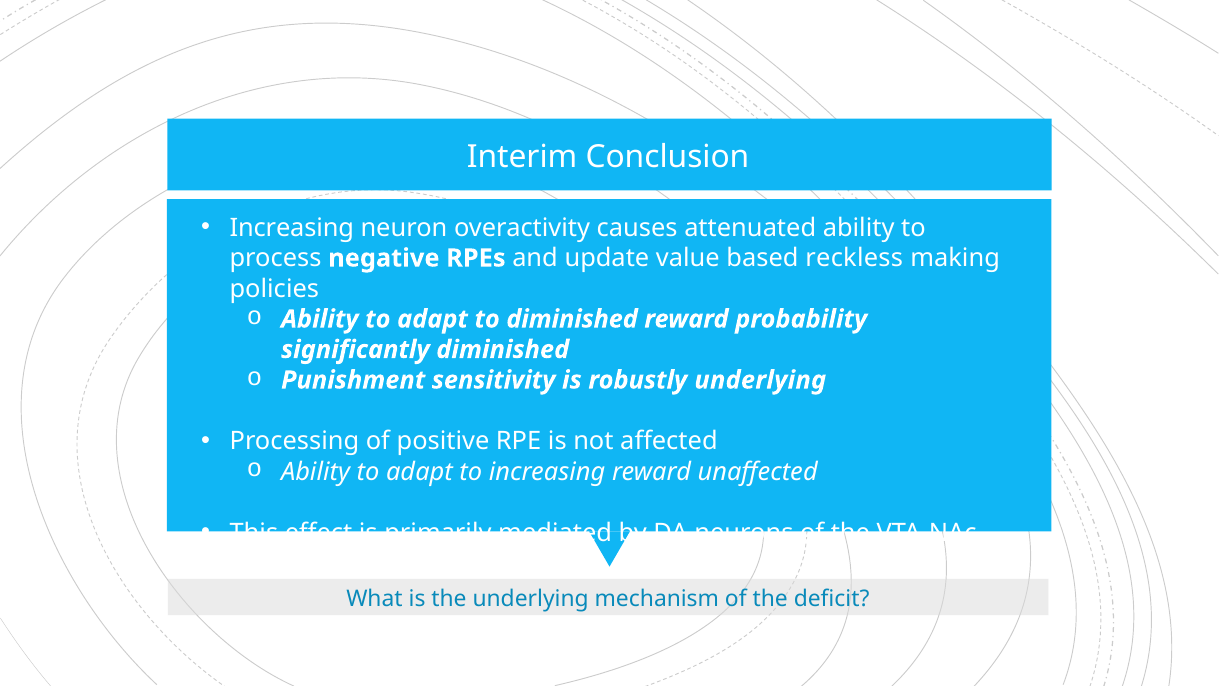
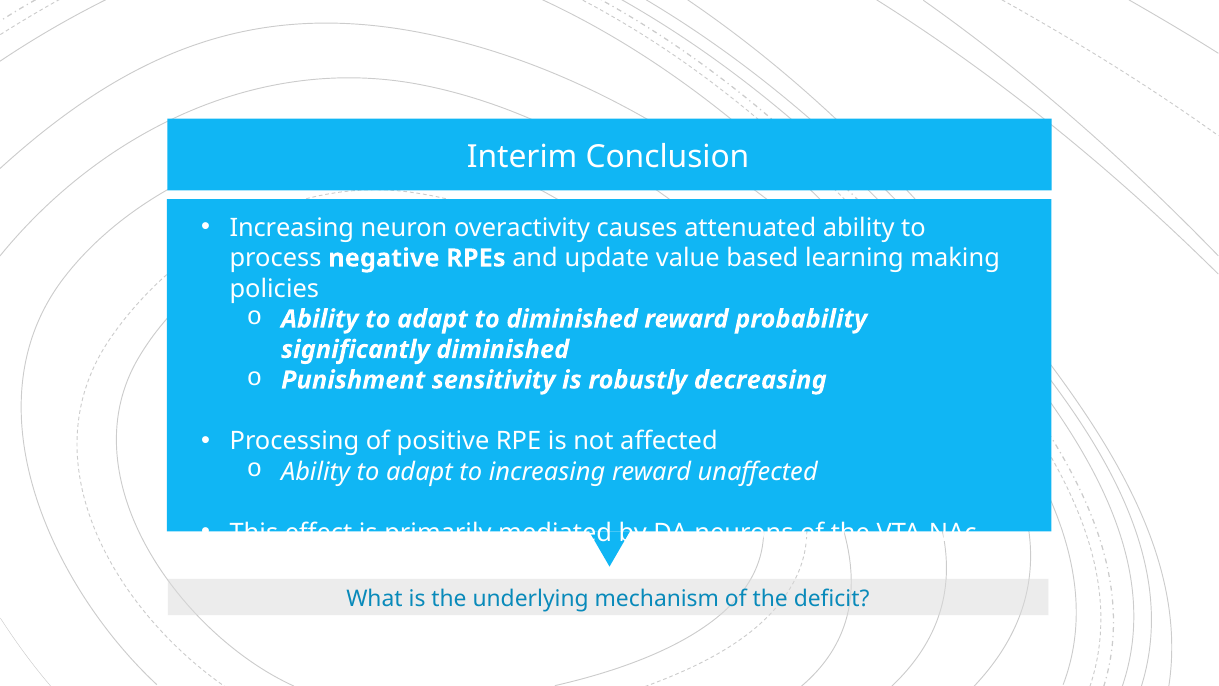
reckless: reckless -> learning
robustly underlying: underlying -> decreasing
